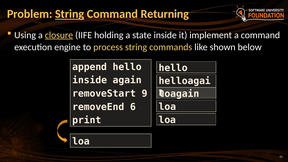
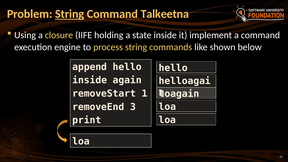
Returning: Returning -> Talkeetna
closure underline: present -> none
9: 9 -> 1
6: 6 -> 3
